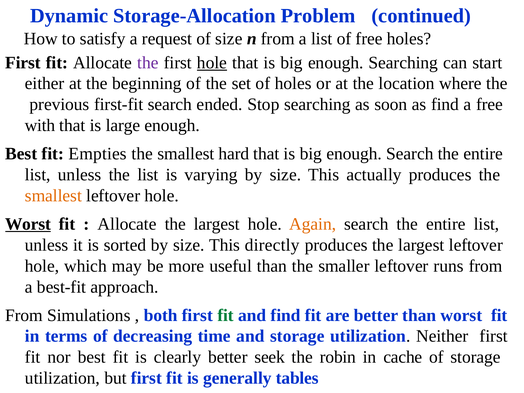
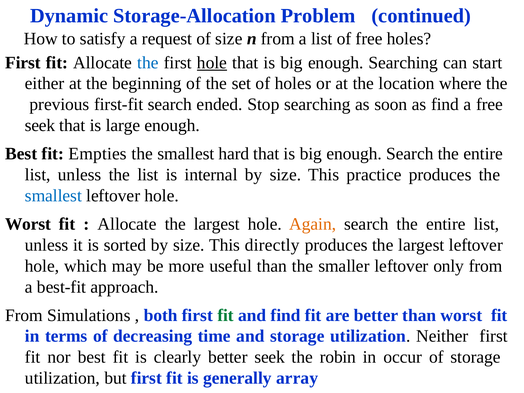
the at (148, 63) colour: purple -> blue
with at (40, 125): with -> seek
varying: varying -> internal
actually: actually -> practice
smallest at (53, 196) colour: orange -> blue
Worst at (28, 224) underline: present -> none
runs: runs -> only
cache: cache -> occur
tables: tables -> array
